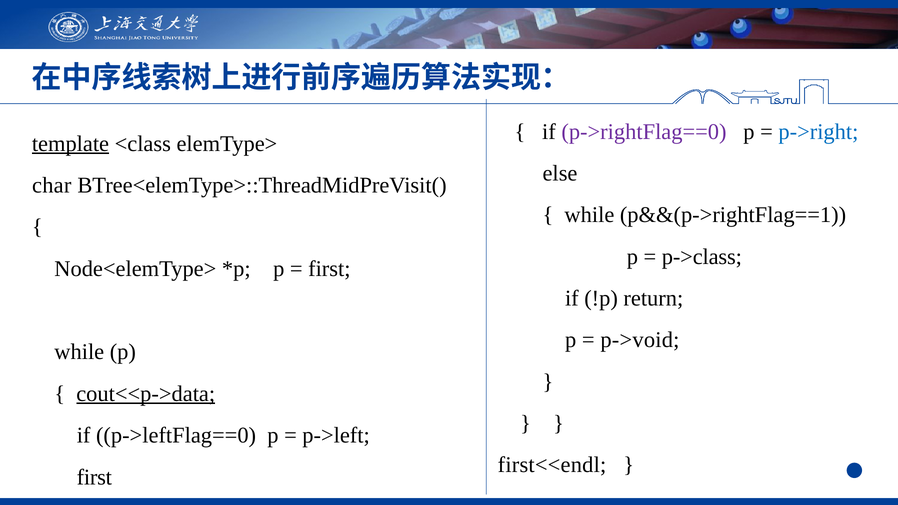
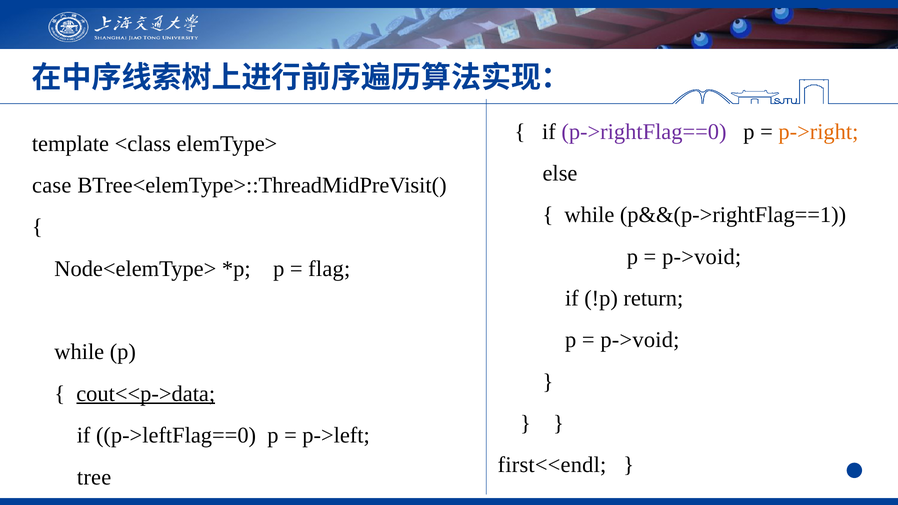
p->right colour: blue -> orange
template underline: present -> none
char: char -> case
p->class at (702, 257): p->class -> p->void
first at (329, 269): first -> flag
first at (94, 477): first -> tree
